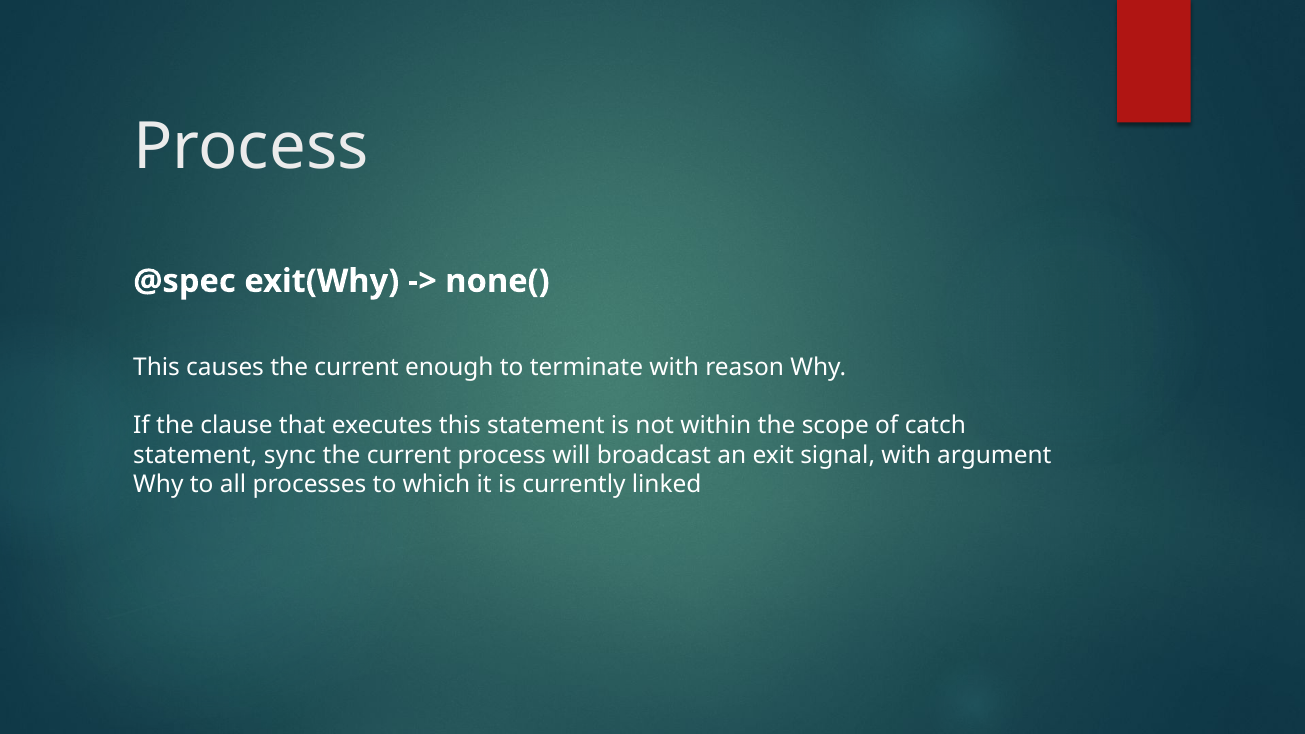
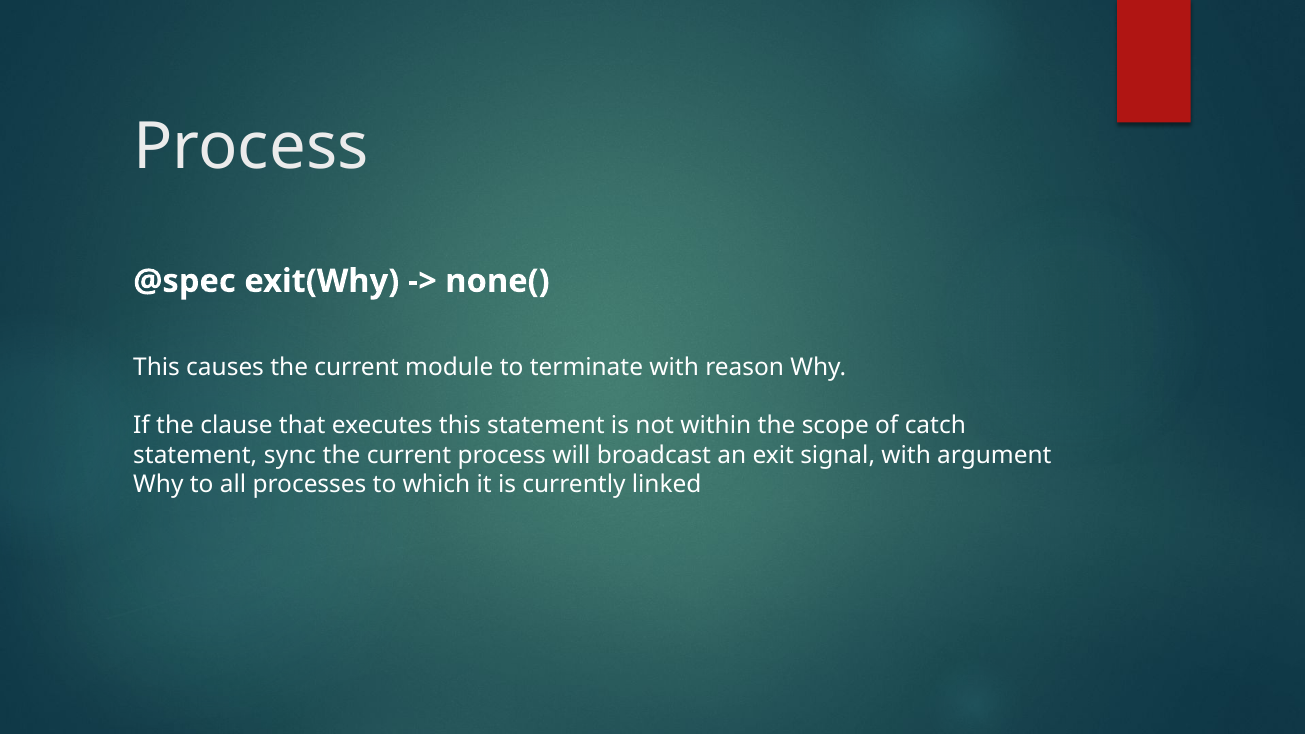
enough: enough -> module
